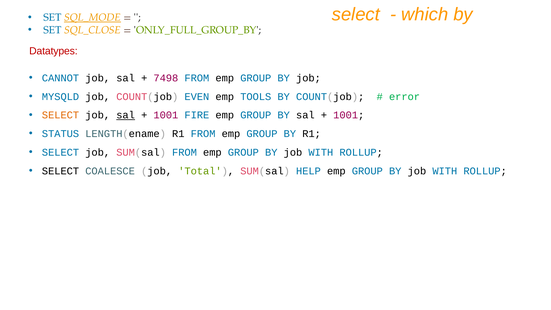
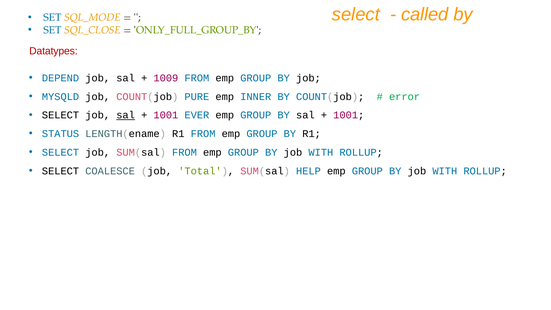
which: which -> called
SQL_MODE underline: present -> none
CANNOT: CANNOT -> DEPEND
7498: 7498 -> 1009
EVEN: EVEN -> PURE
TOOLS: TOOLS -> INNER
SELECT at (61, 115) colour: orange -> black
FIRE: FIRE -> EVER
